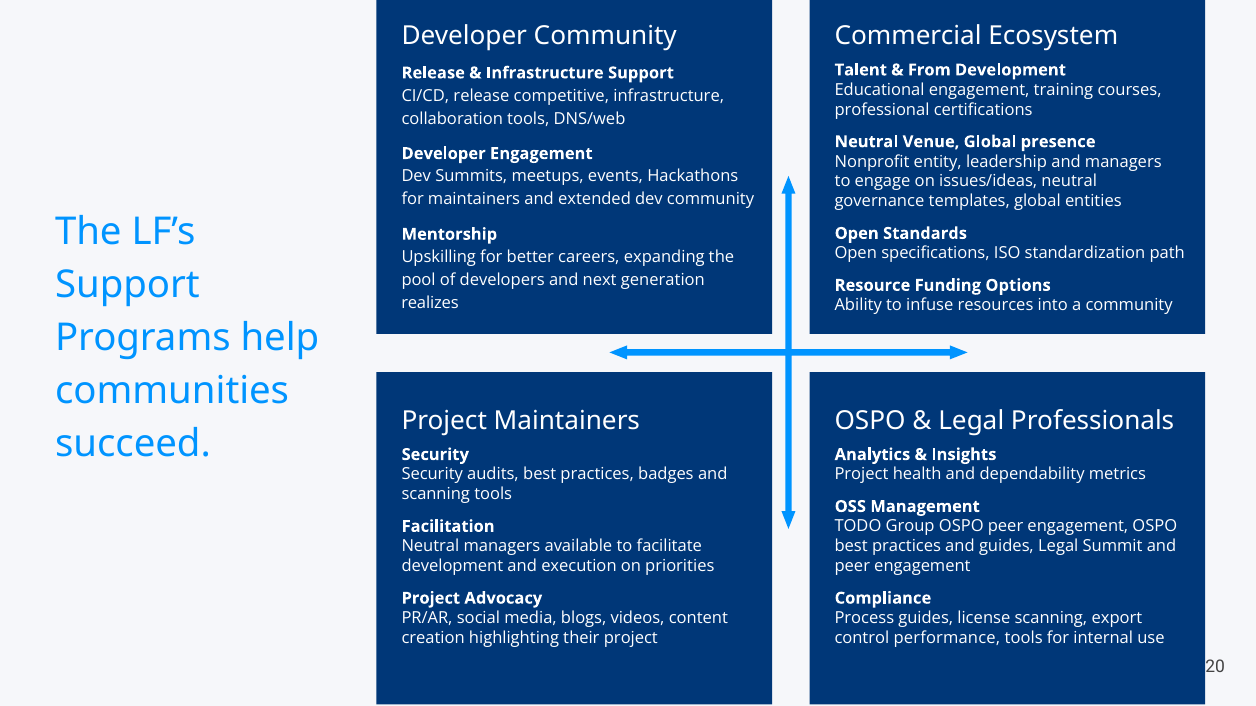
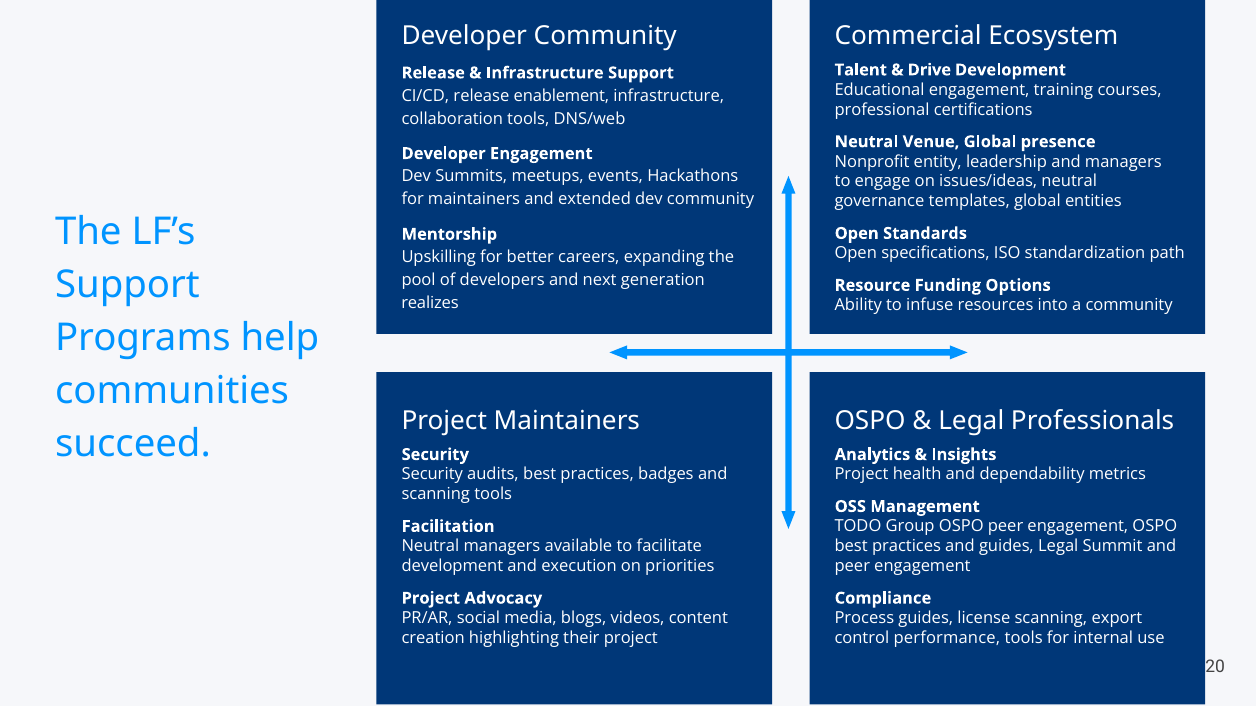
From: From -> Drive
competitive: competitive -> enablement
